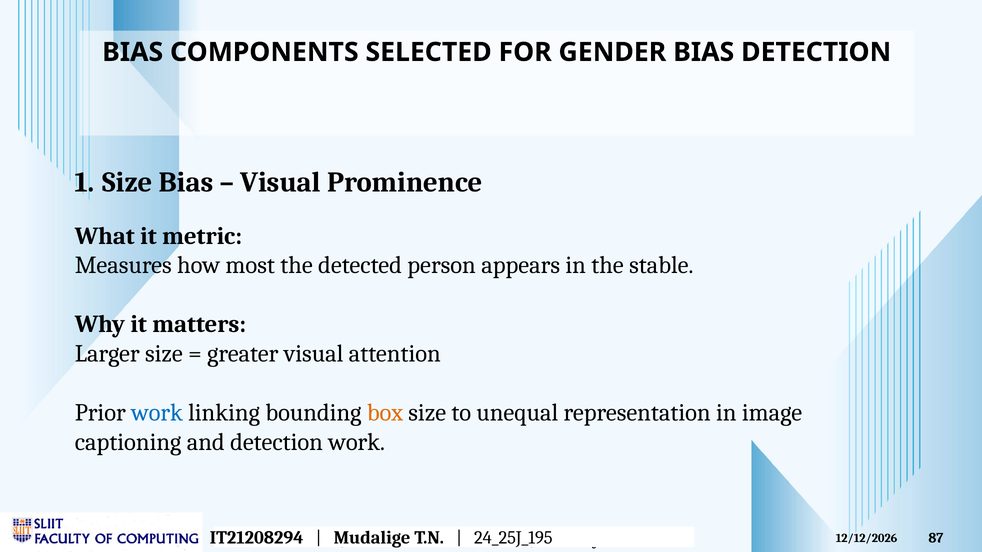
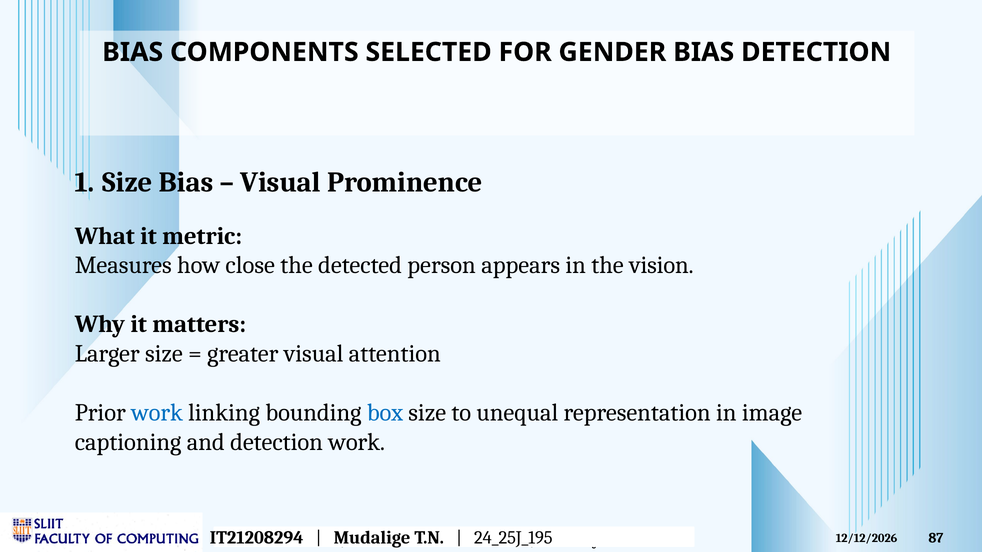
most: most -> close
stable: stable -> vision
box colour: orange -> blue
